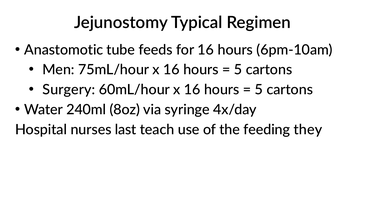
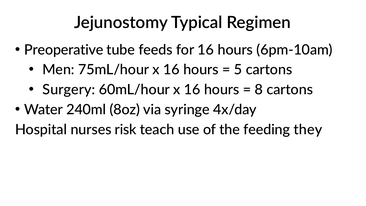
Anastomotic: Anastomotic -> Preoperative
5 at (259, 90): 5 -> 8
last: last -> risk
